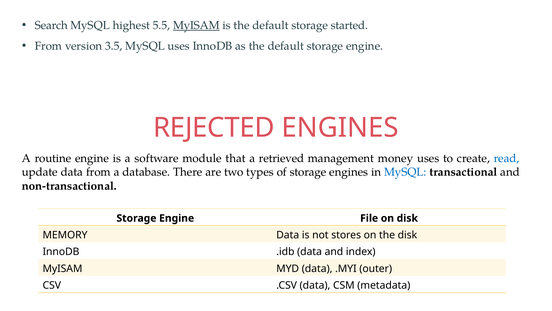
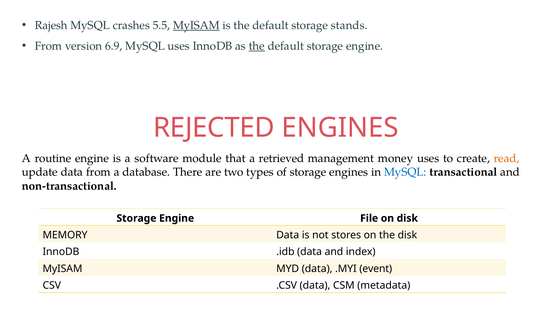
Search: Search -> Rajesh
highest: highest -> crashes
started: started -> stands
3.5: 3.5 -> 6.9
the at (257, 46) underline: none -> present
read colour: blue -> orange
outer: outer -> event
